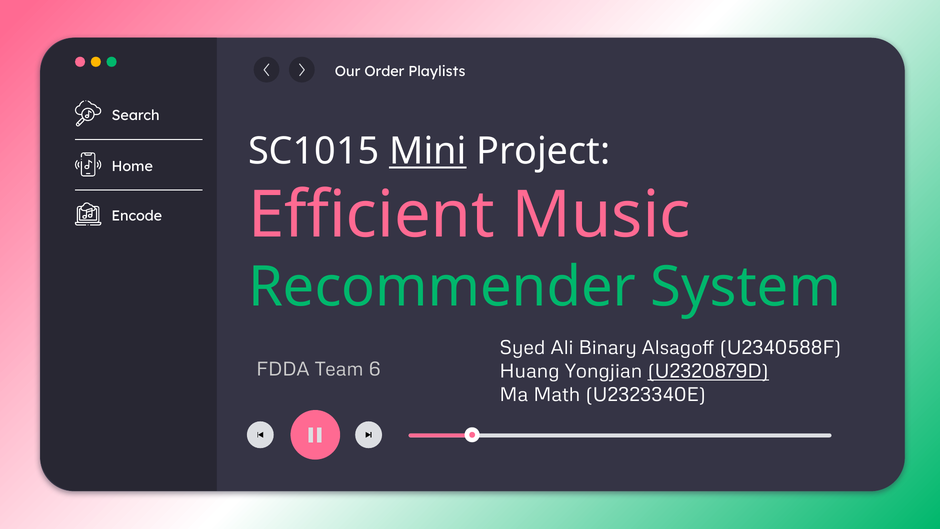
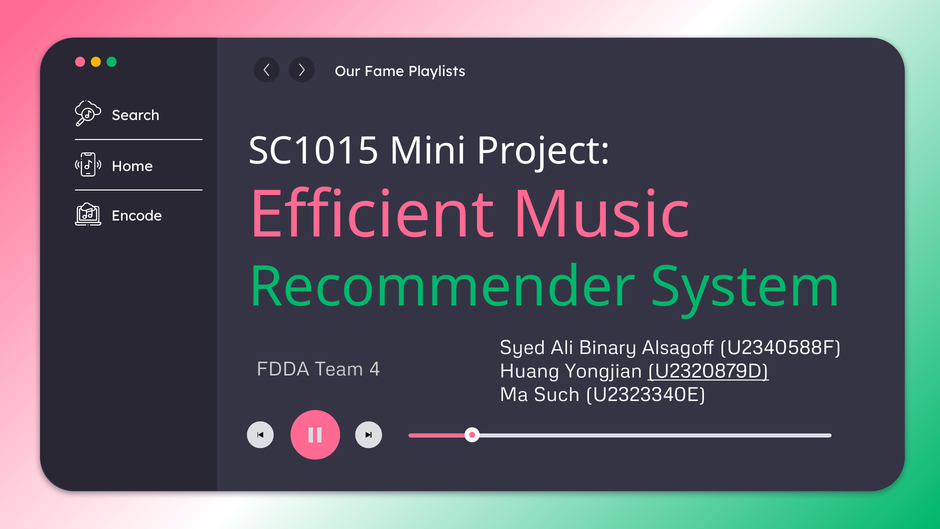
Order: Order -> Fame
Mini underline: present -> none
6: 6 -> 4
Math: Math -> Such
